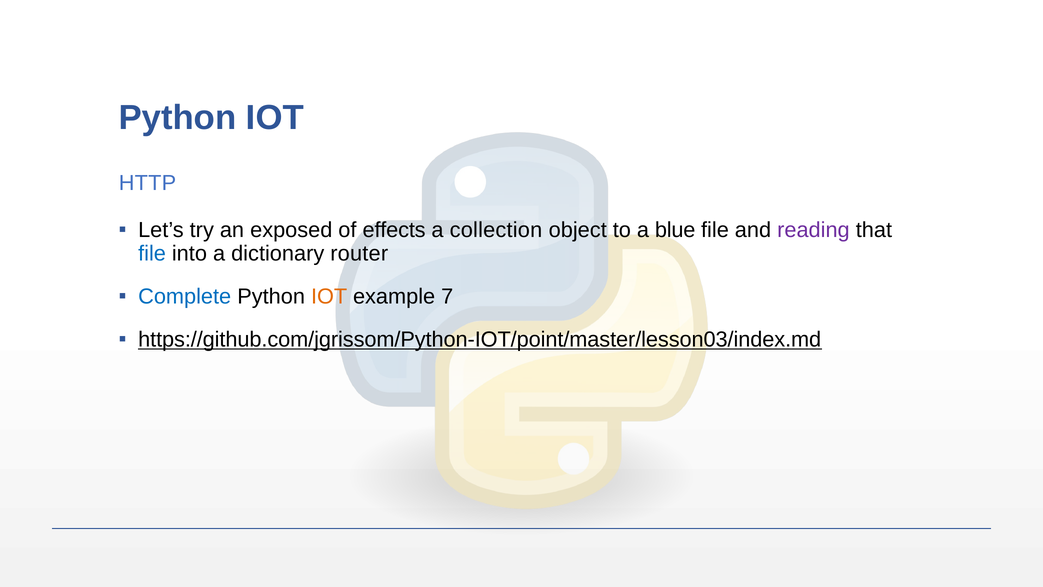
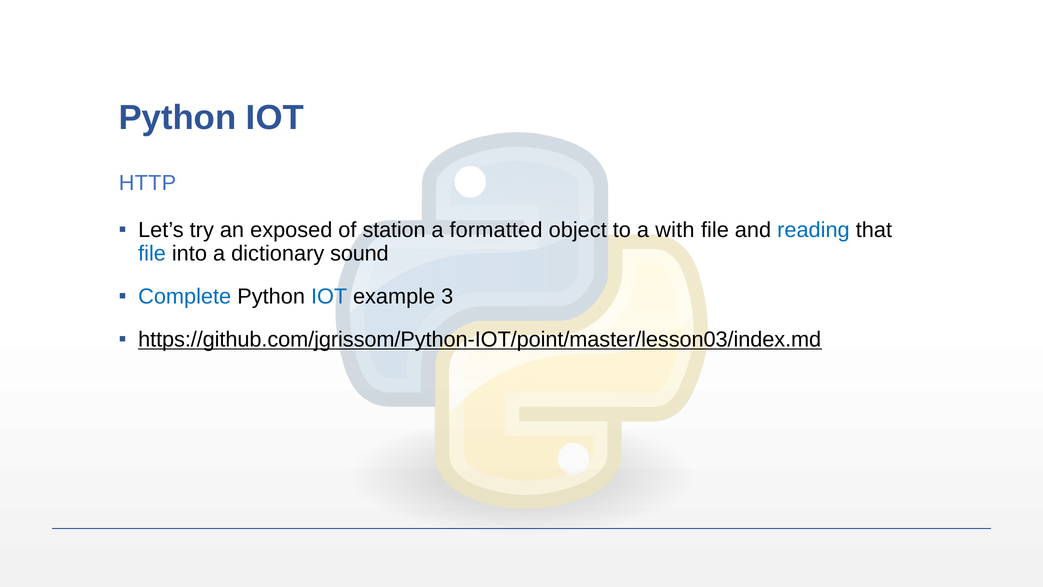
effects: effects -> station
collection: collection -> formatted
blue: blue -> with
reading colour: purple -> blue
router: router -> sound
IOT at (329, 296) colour: orange -> blue
7: 7 -> 3
